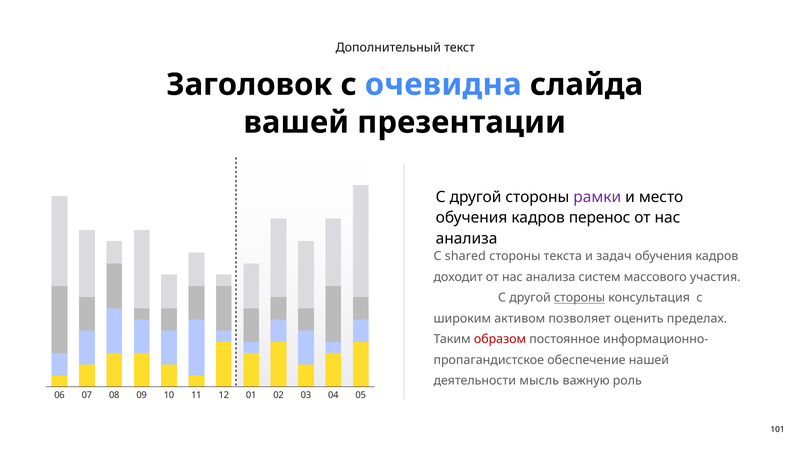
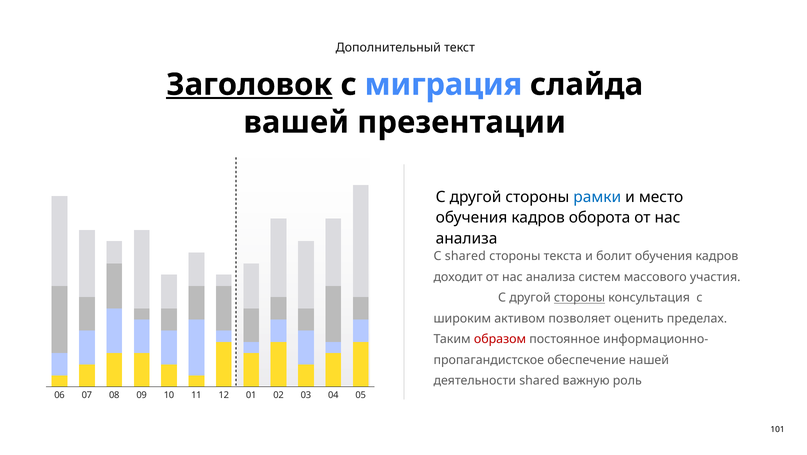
Заголовок underline: none -> present
очевидна: очевидна -> миграция
рамки colour: purple -> blue
перенос: перенос -> оборота
задач: задач -> болит
деятельности мысль: мысль -> shared
